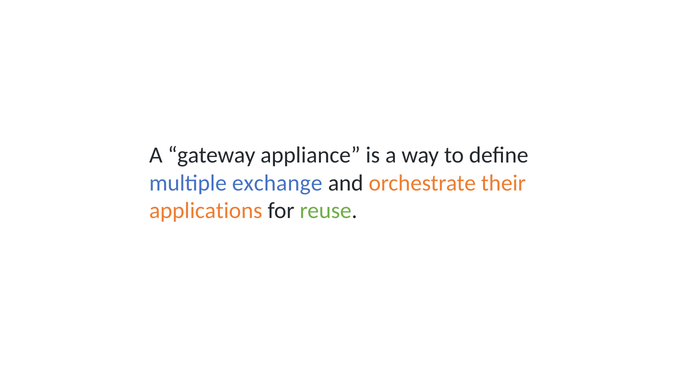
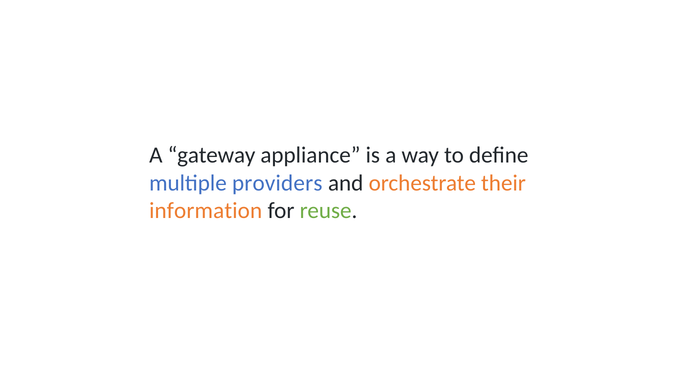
exchange: exchange -> providers
applications: applications -> information
